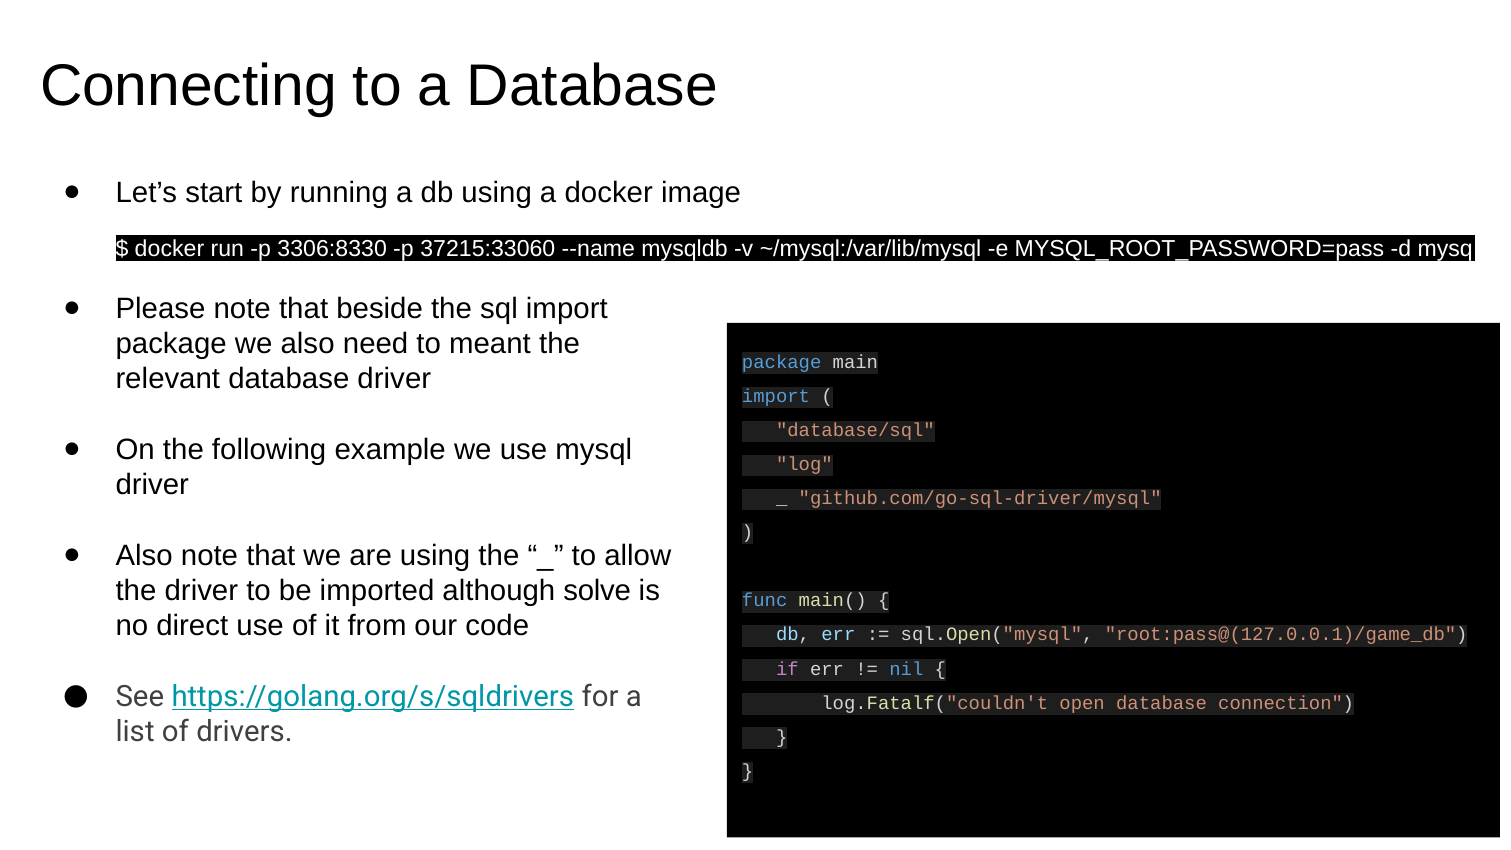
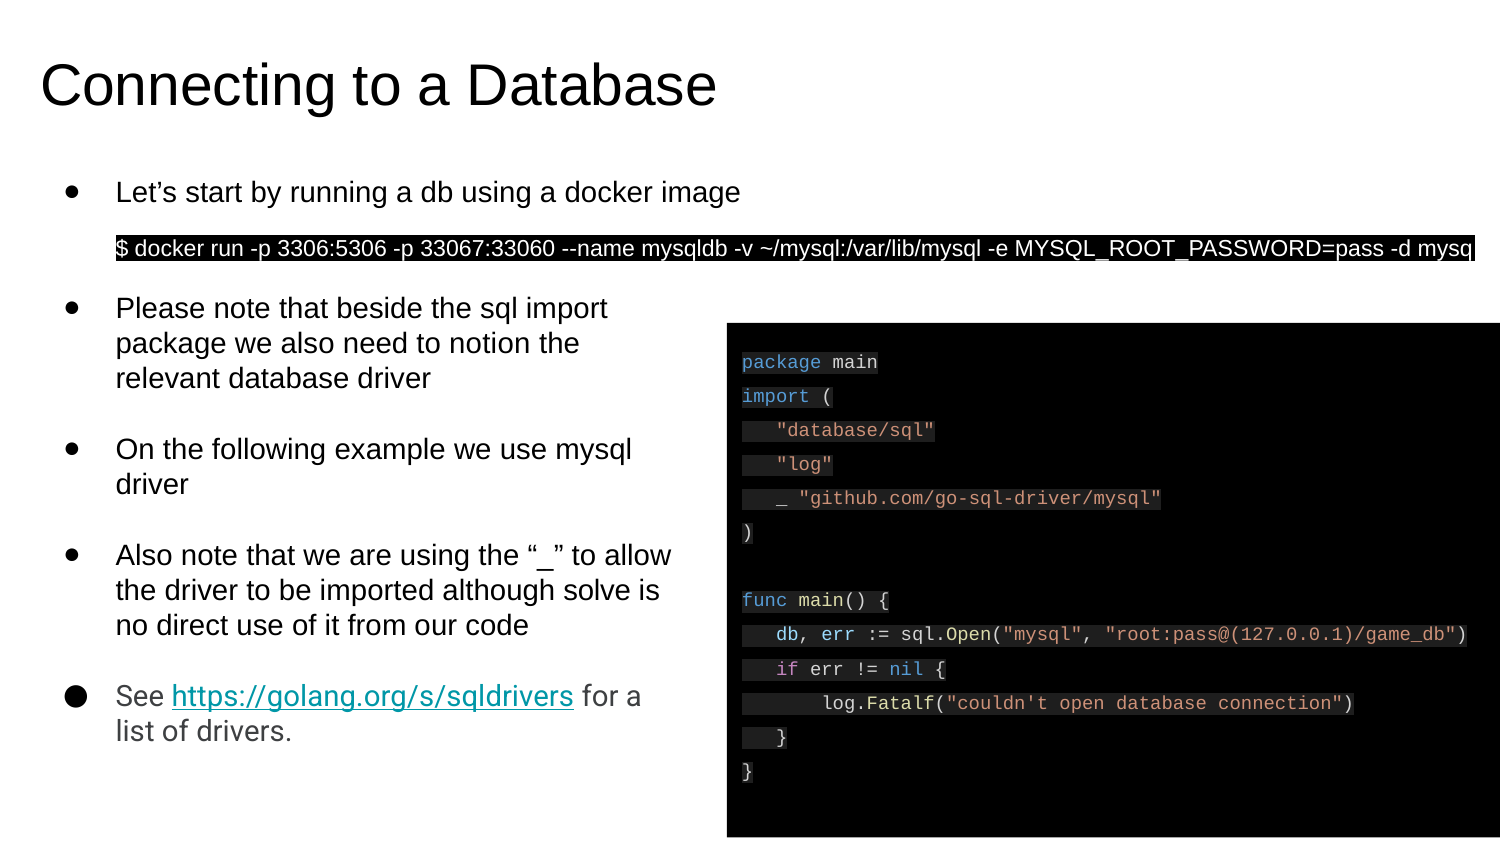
3306:8330: 3306:8330 -> 3306:5306
37215:33060: 37215:33060 -> 33067:33060
meant: meant -> notion
